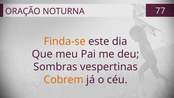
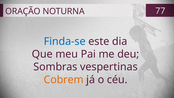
Finda-se colour: orange -> blue
